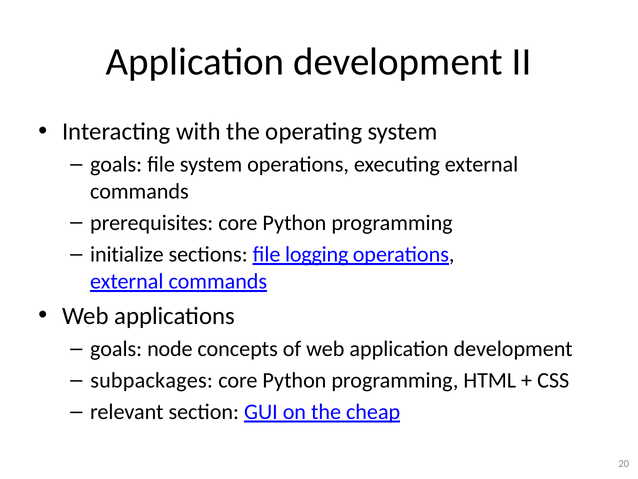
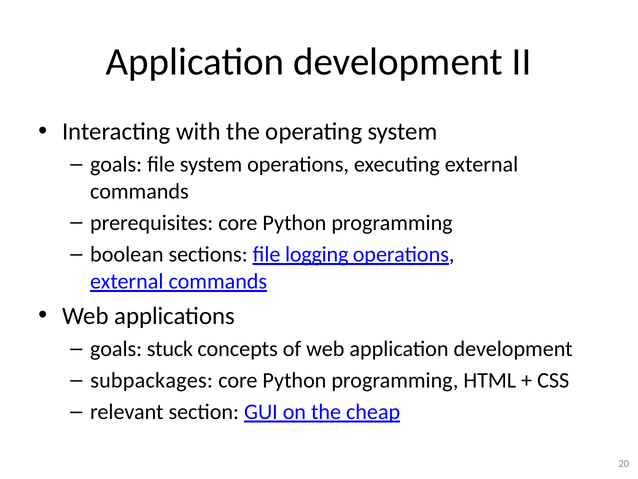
initialize: initialize -> boolean
node: node -> stuck
